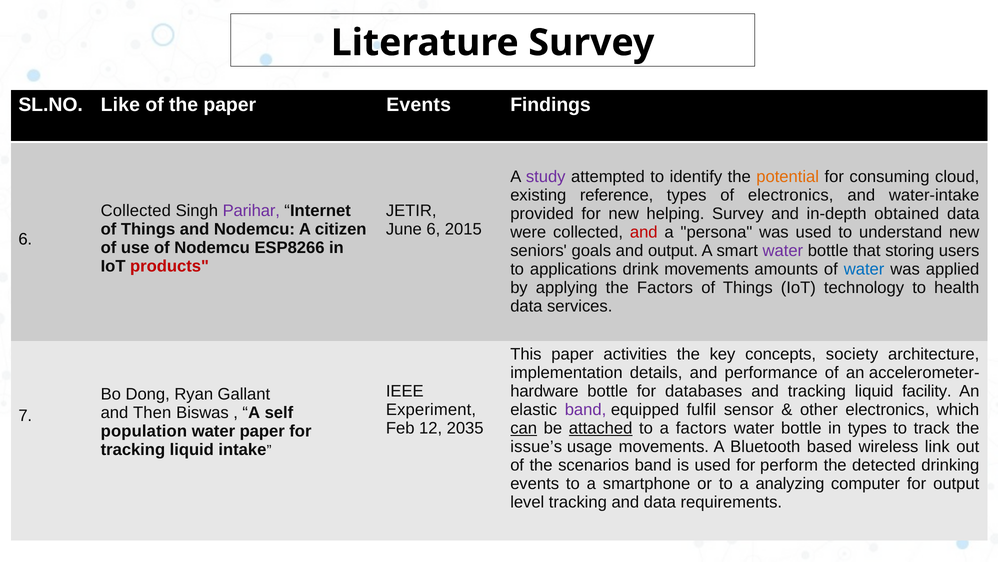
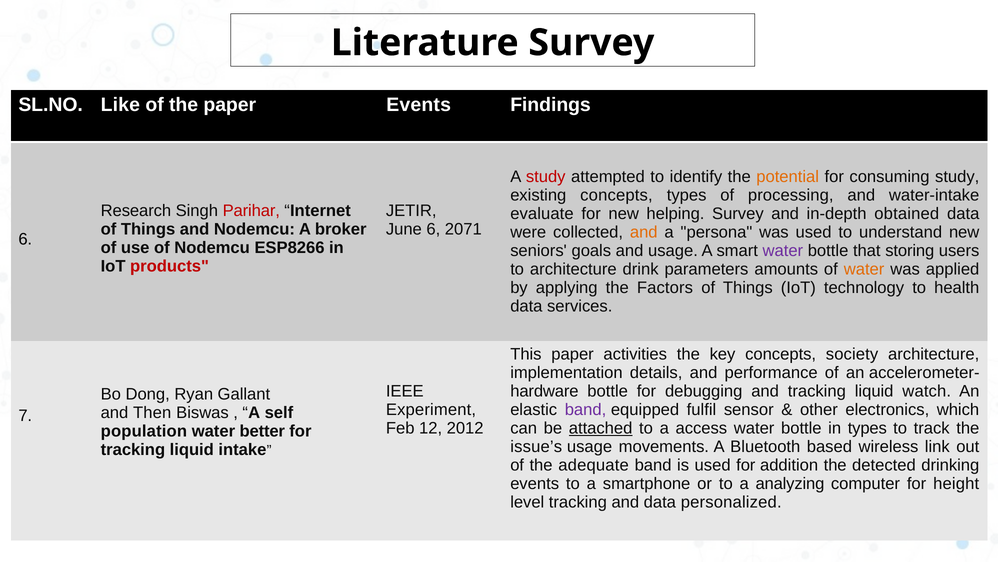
study at (546, 177) colour: purple -> red
consuming cloud: cloud -> study
existing reference: reference -> concepts
of electronics: electronics -> processing
Collected at (136, 211): Collected -> Research
Parihar colour: purple -> red
provided: provided -> evaluate
citizen: citizen -> broker
2015: 2015 -> 2071
and at (644, 232) colour: red -> orange
and output: output -> usage
to applications: applications -> architecture
drink movements: movements -> parameters
water at (864, 269) colour: blue -> orange
databases: databases -> debugging
facility: facility -> watch
2035: 2035 -> 2012
can underline: present -> none
a factors: factors -> access
water paper: paper -> better
scenarios: scenarios -> adequate
perform: perform -> addition
for output: output -> height
requirements: requirements -> personalized
